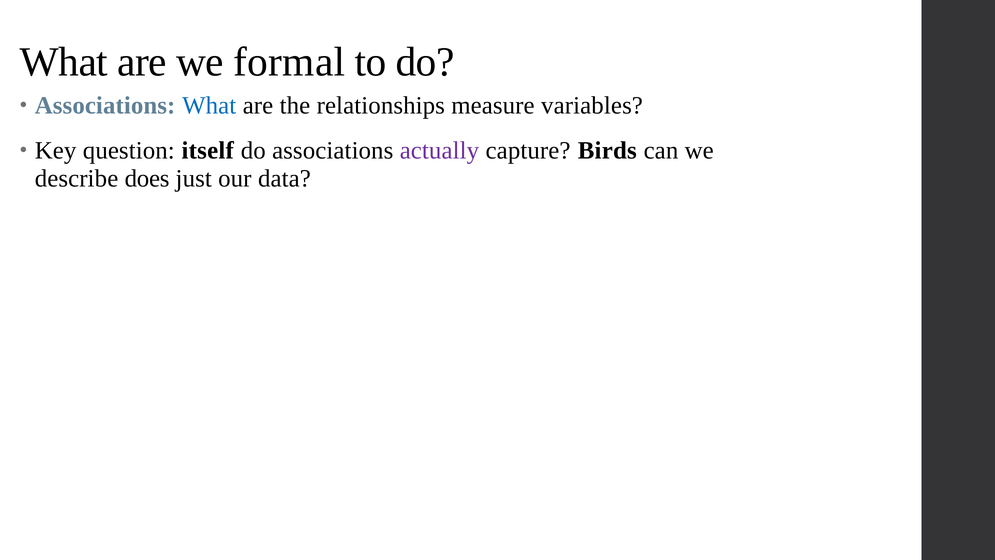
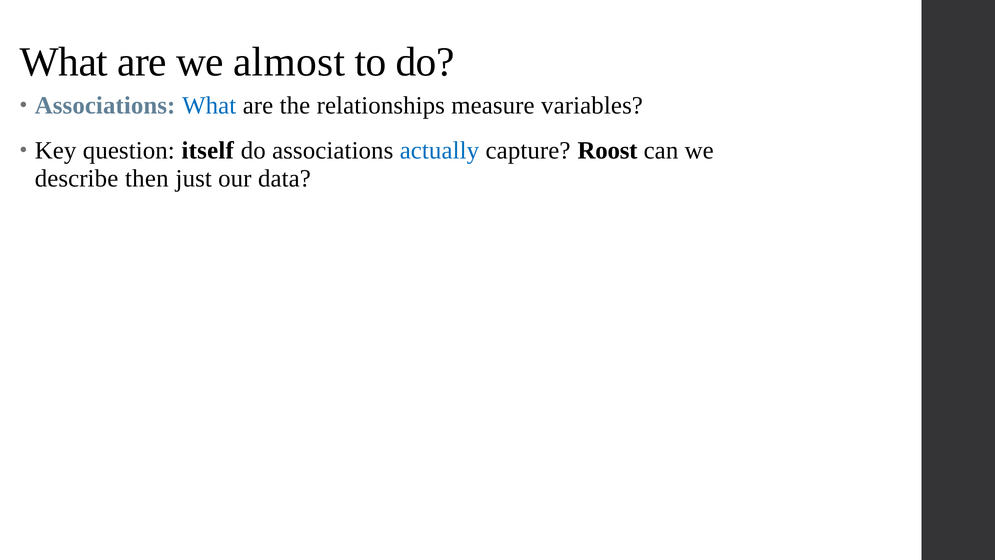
formal: formal -> almost
actually colour: purple -> blue
Birds: Birds -> Roost
does: does -> then
